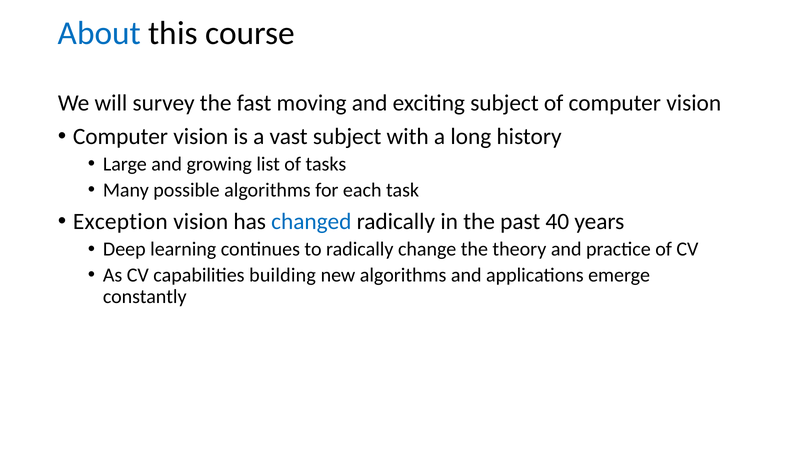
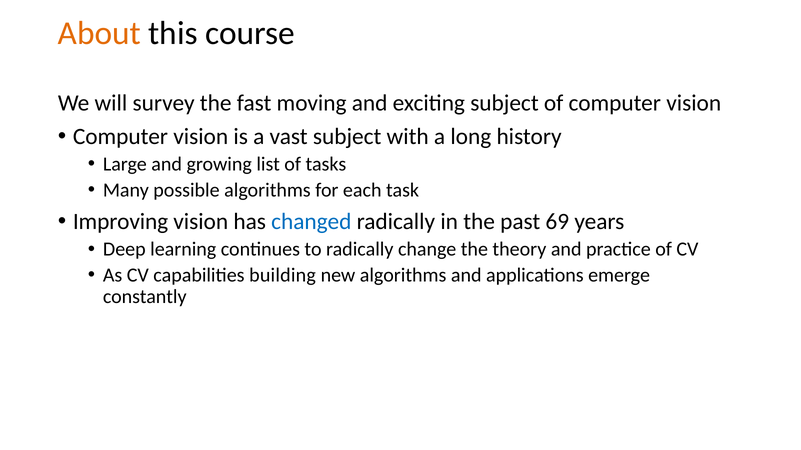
About colour: blue -> orange
Exception: Exception -> Improving
40: 40 -> 69
